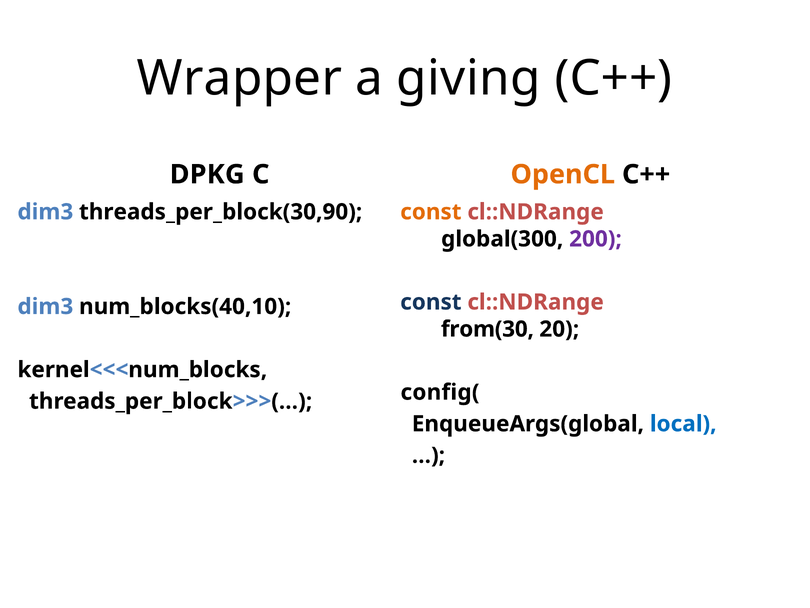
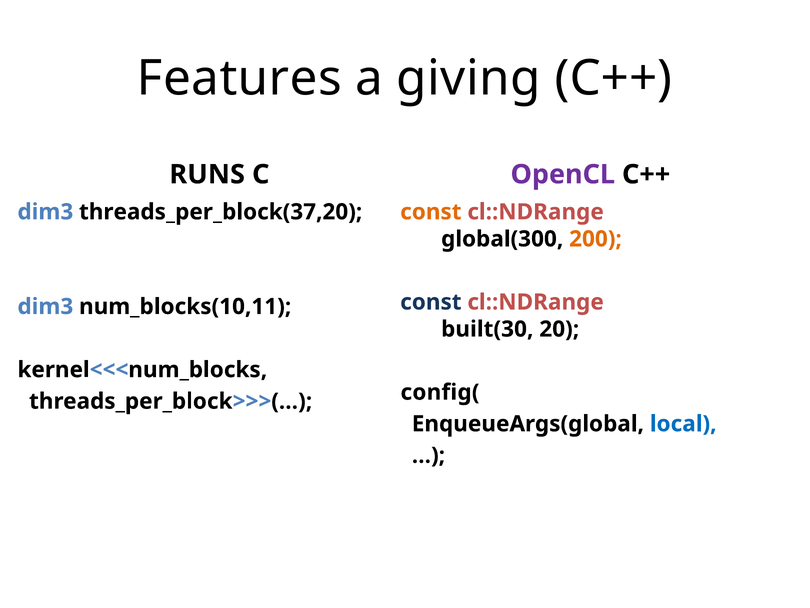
Wrapper: Wrapper -> Features
DPKG: DPKG -> RUNS
OpenCL colour: orange -> purple
threads_per_block(30,90: threads_per_block(30,90 -> threads_per_block(37,20
200 colour: purple -> orange
num_blocks(40,10: num_blocks(40,10 -> num_blocks(10,11
from(30: from(30 -> built(30
